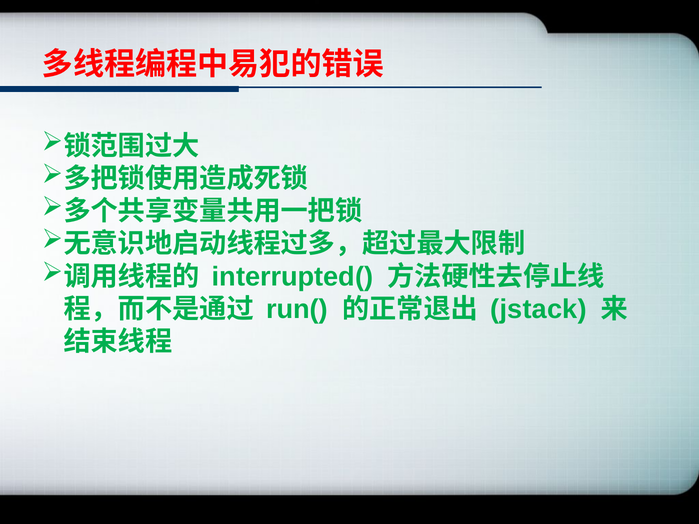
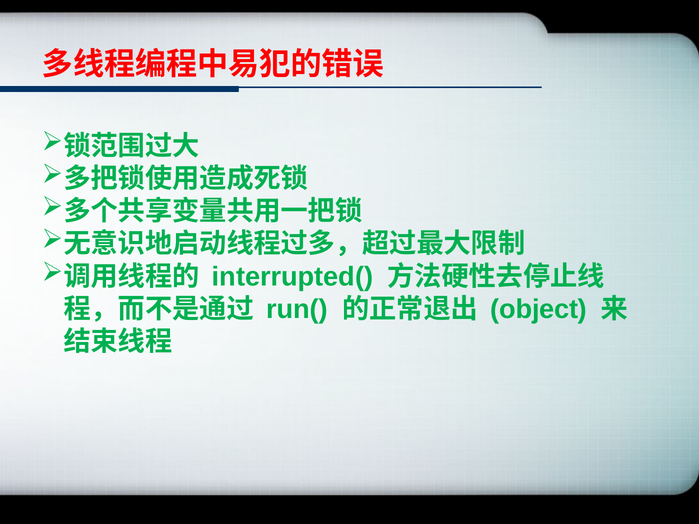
jstack: jstack -> object
